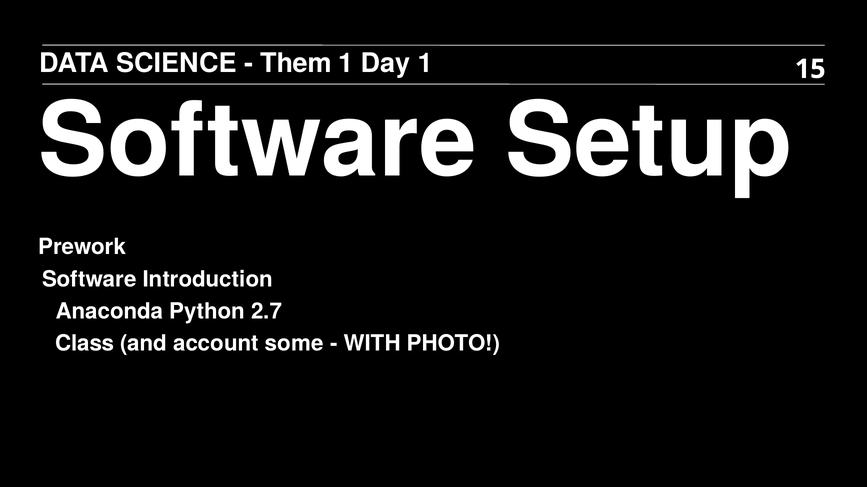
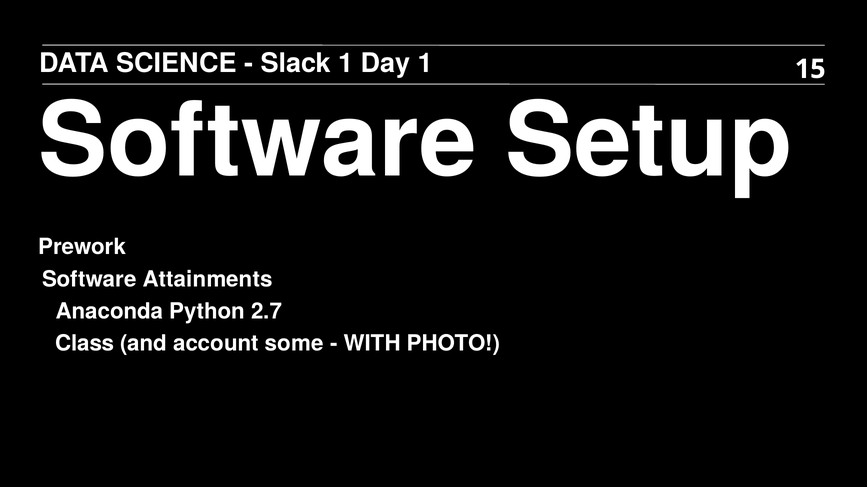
Them: Them -> Slack
Introduction: Introduction -> Attainments
